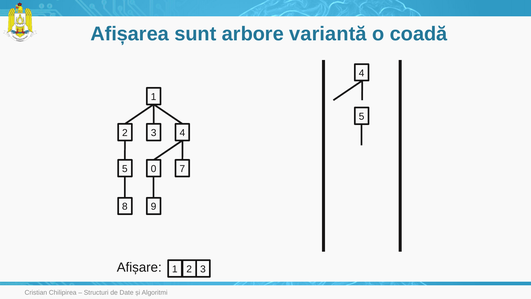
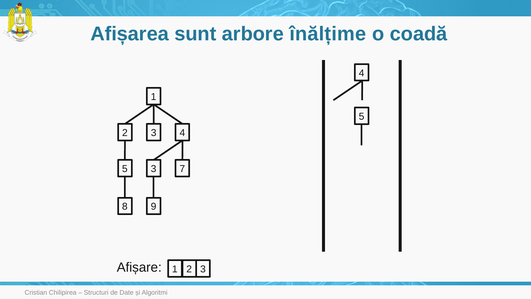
variantă: variantă -> înălțime
5 0: 0 -> 3
